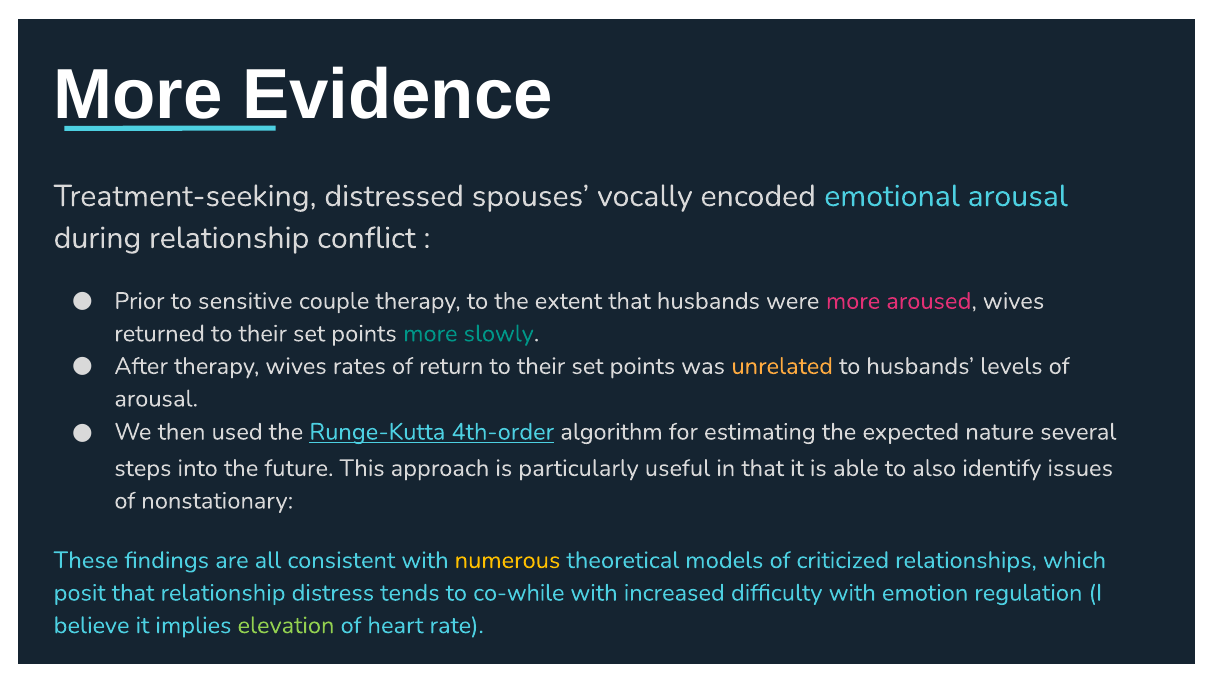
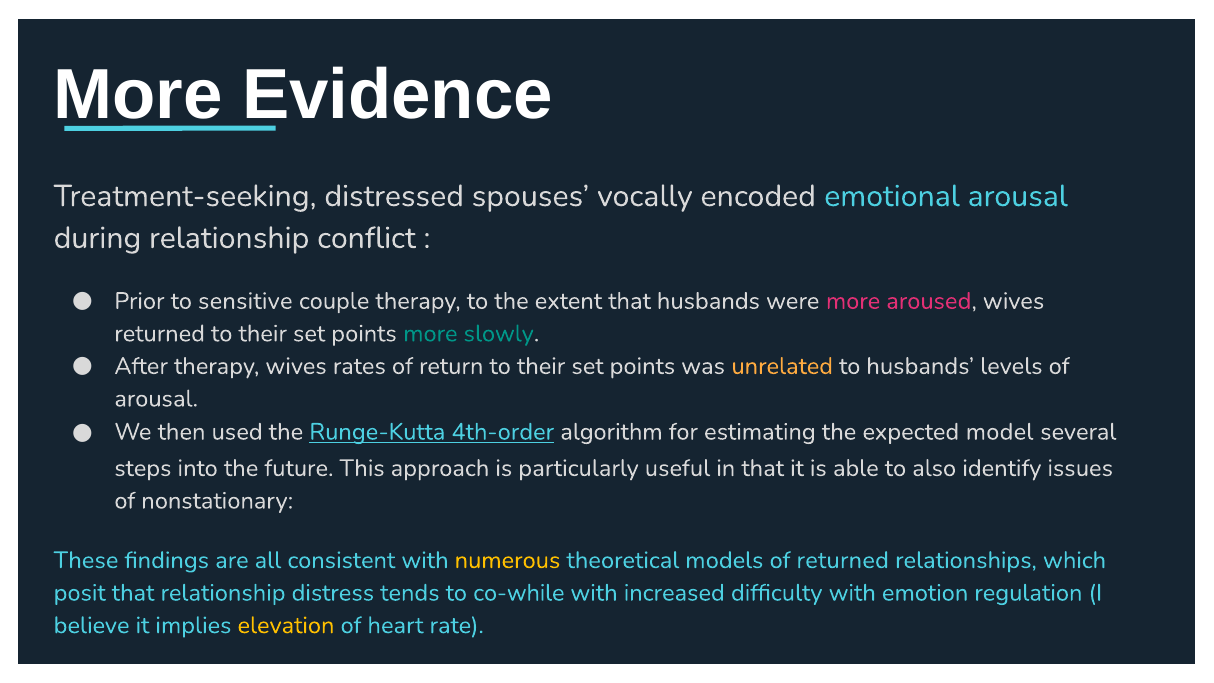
nature: nature -> model
of criticized: criticized -> returned
elevation colour: light green -> yellow
